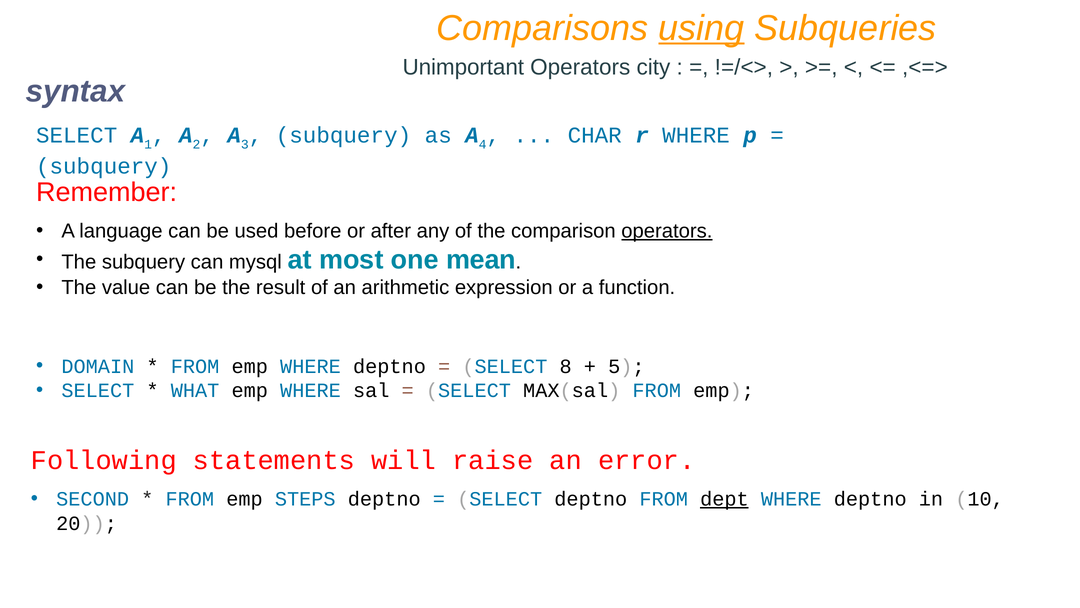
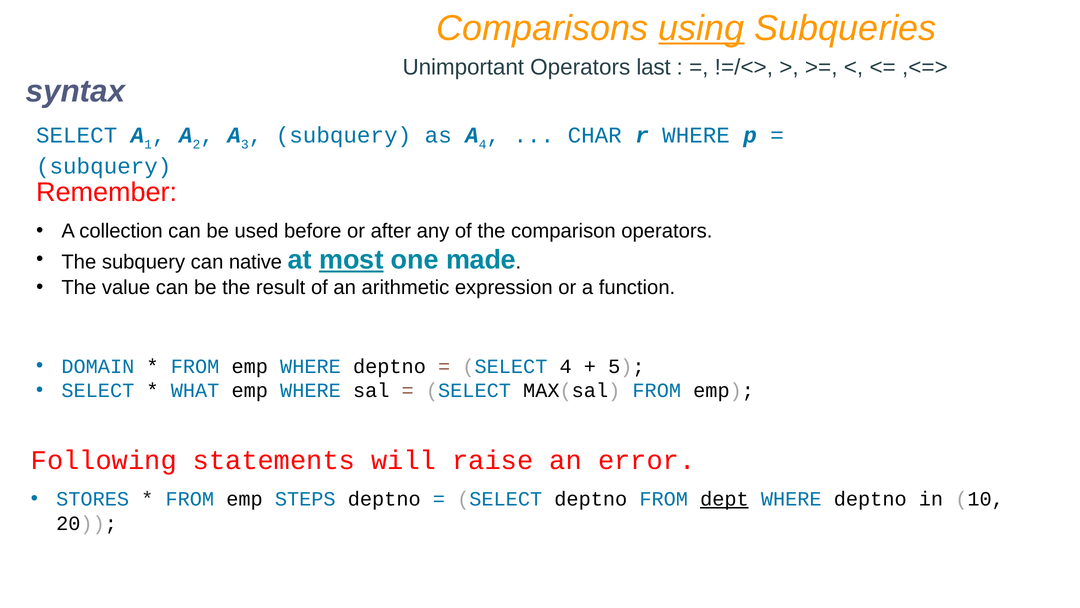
city: city -> last
language: language -> collection
operators at (667, 231) underline: present -> none
mysql: mysql -> native
most underline: none -> present
mean: mean -> made
SELECT 8: 8 -> 4
SECOND: SECOND -> STORES
